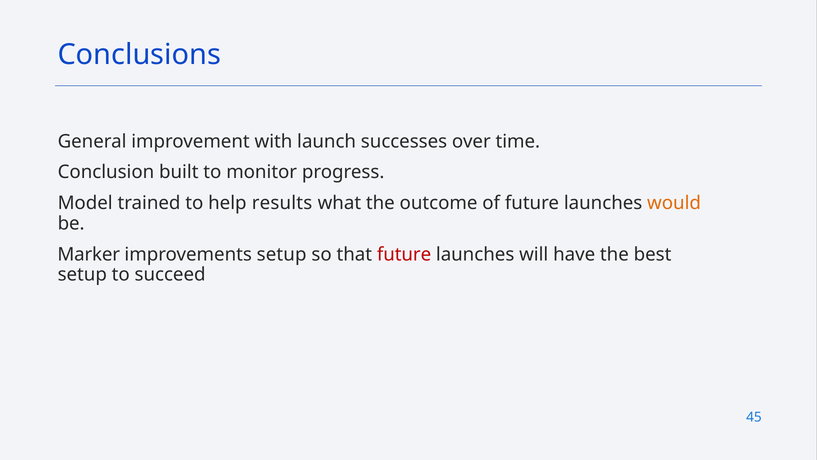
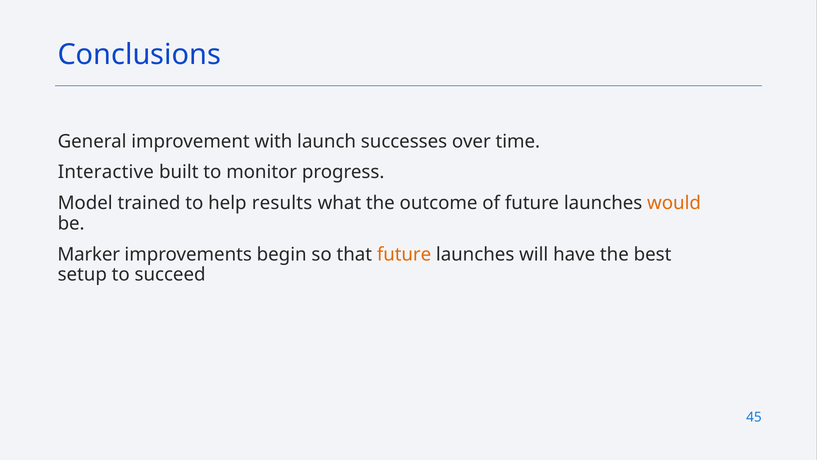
Conclusion: Conclusion -> Interactive
improvements setup: setup -> begin
future at (404, 254) colour: red -> orange
